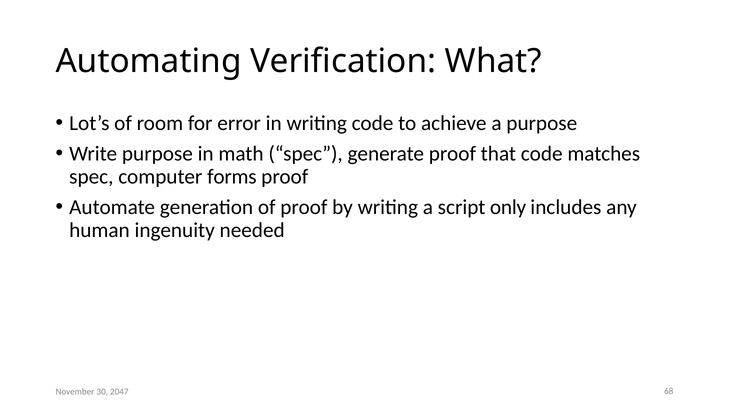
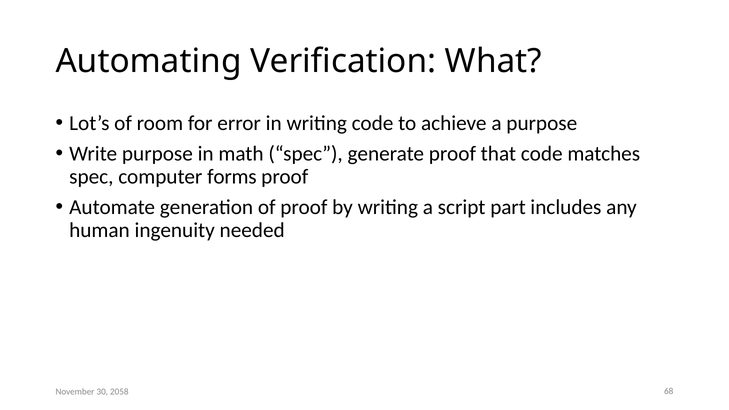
only: only -> part
2047: 2047 -> 2058
